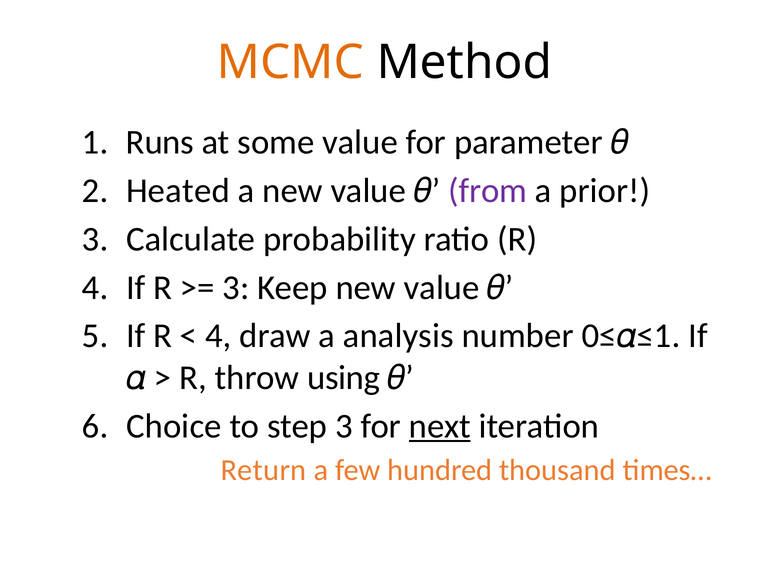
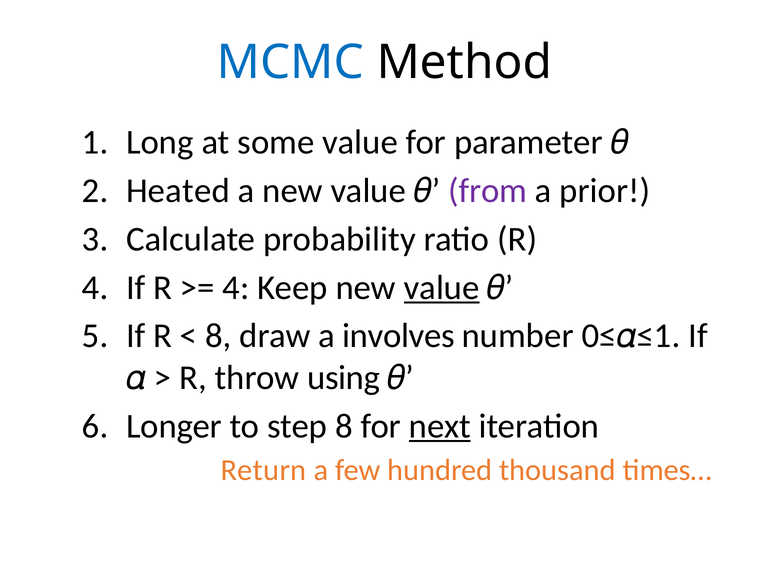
MCMC colour: orange -> blue
Runs: Runs -> Long
3 at (236, 287): 3 -> 4
value at (442, 287) underline: none -> present
4 at (218, 335): 4 -> 8
analysis: analysis -> involves
Choice: Choice -> Longer
step 3: 3 -> 8
